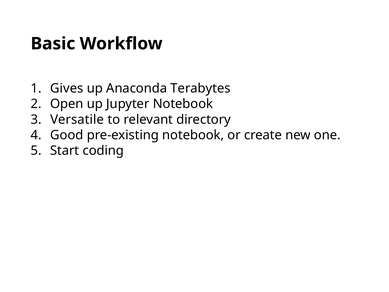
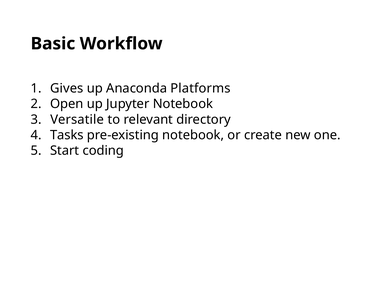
Terabytes: Terabytes -> Platforms
Good: Good -> Tasks
